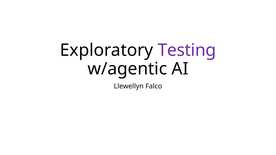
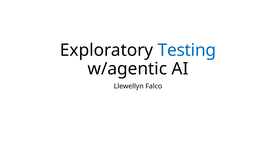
Testing colour: purple -> blue
